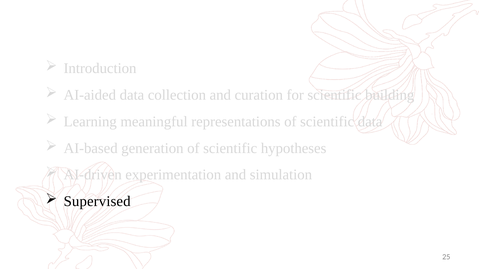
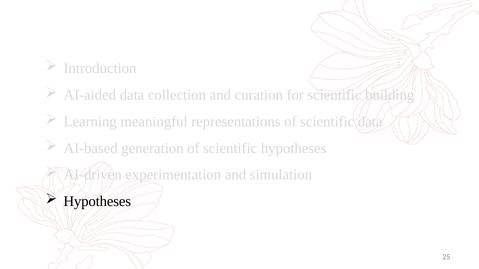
Supervised at (97, 202): Supervised -> Hypotheses
